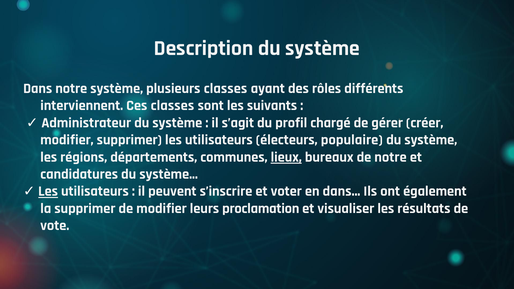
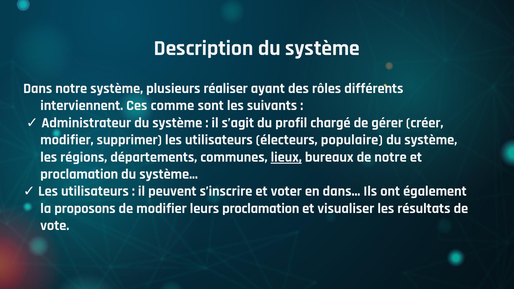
plusieurs classes: classes -> réaliser
Ces classes: classes -> comme
candidatures at (79, 174): candidatures -> proclamation
Les at (48, 191) underline: present -> none
la supprimer: supprimer -> proposons
